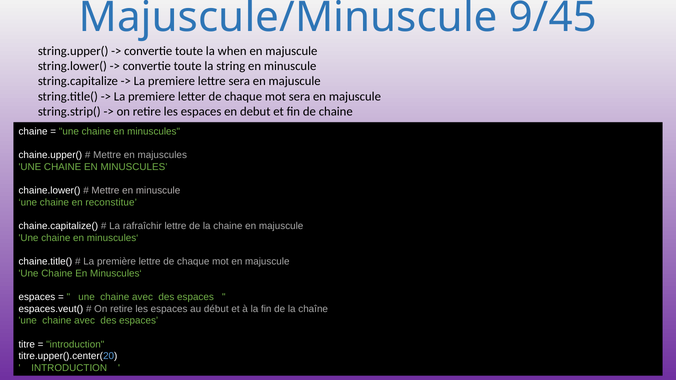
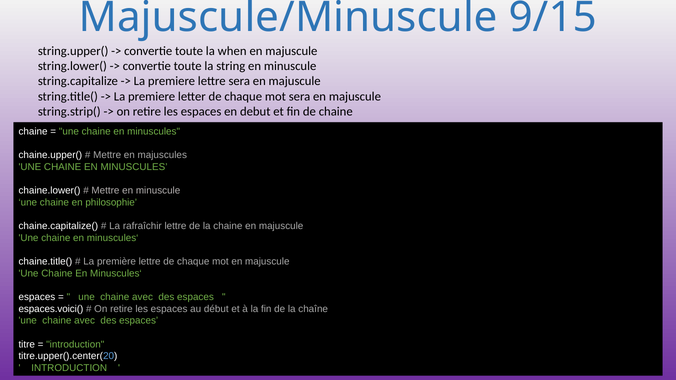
9/45: 9/45 -> 9/15
reconstitue: reconstitue -> philosophie
espaces.veut(: espaces.veut( -> espaces.voici(
